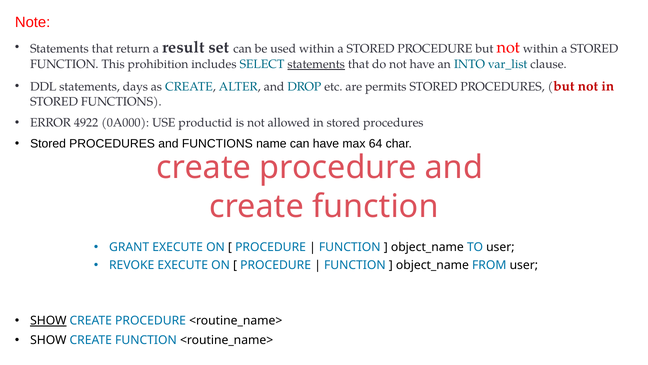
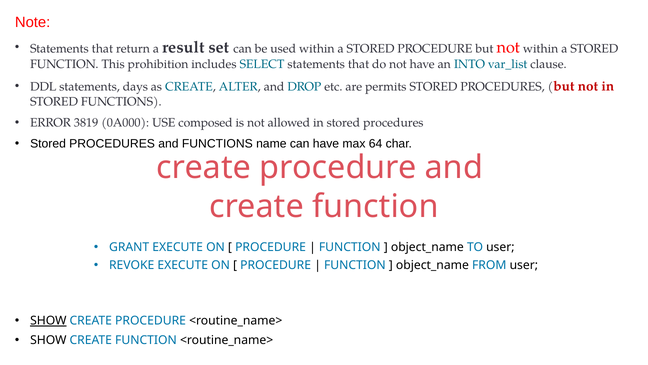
statements at (316, 64) underline: present -> none
4922: 4922 -> 3819
productid: productid -> composed
